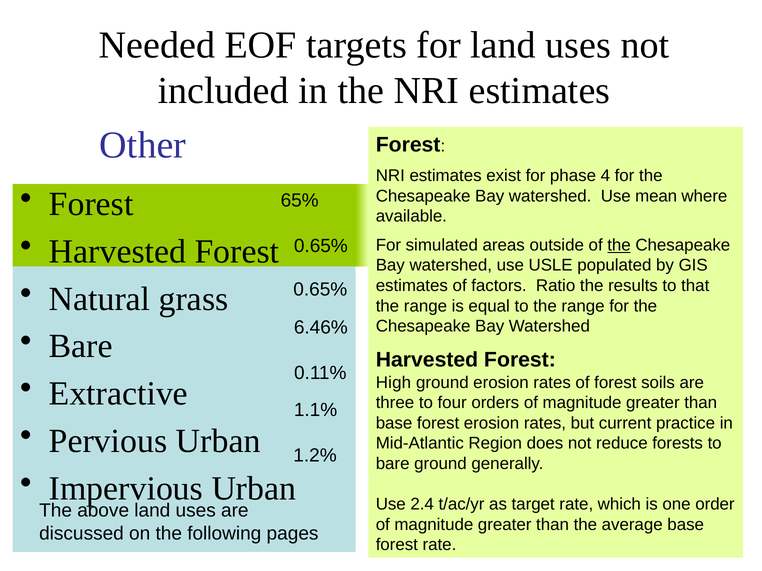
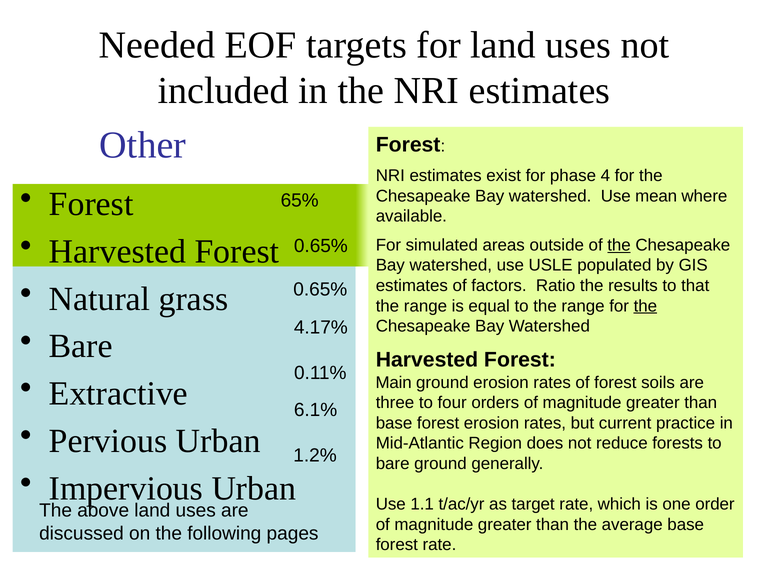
the at (645, 306) underline: none -> present
6.46%: 6.46% -> 4.17%
High: High -> Main
1.1%: 1.1% -> 6.1%
2.4: 2.4 -> 1.1
